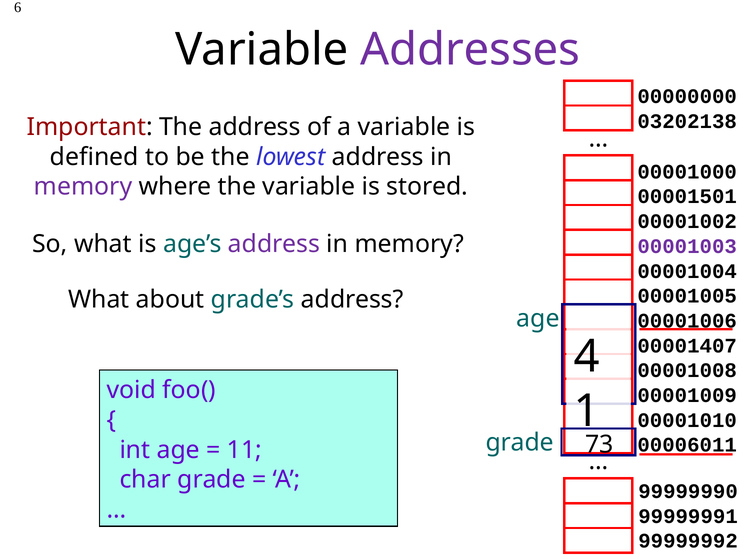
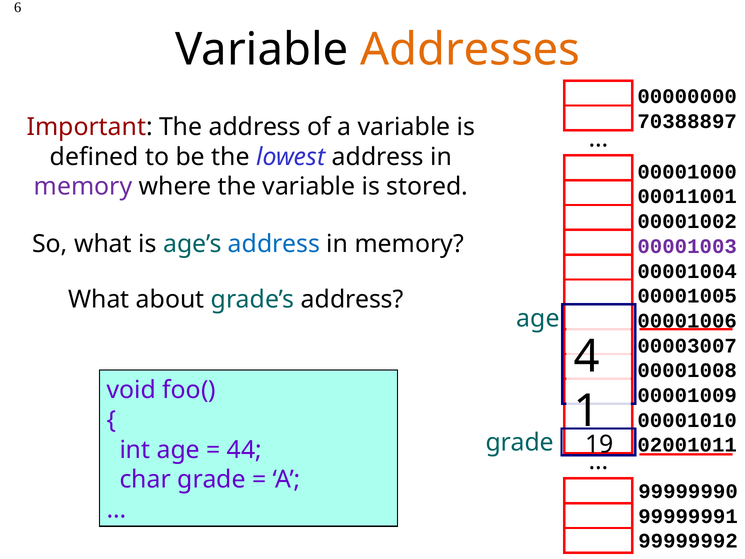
Addresses colour: purple -> orange
03202138: 03202138 -> 70388897
00001501: 00001501 -> 00011001
address at (274, 244) colour: purple -> blue
00001407: 00001407 -> 00003007
73: 73 -> 19
00006011: 00006011 -> 02001011
11: 11 -> 44
